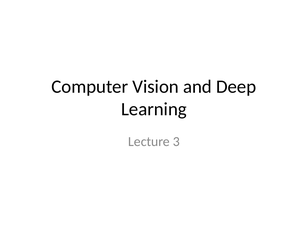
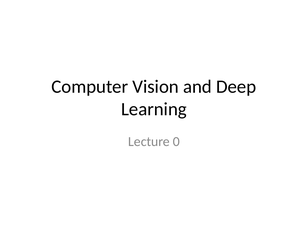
3: 3 -> 0
